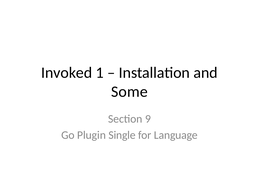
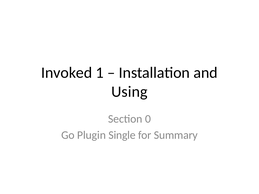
Some: Some -> Using
9: 9 -> 0
Language: Language -> Summary
